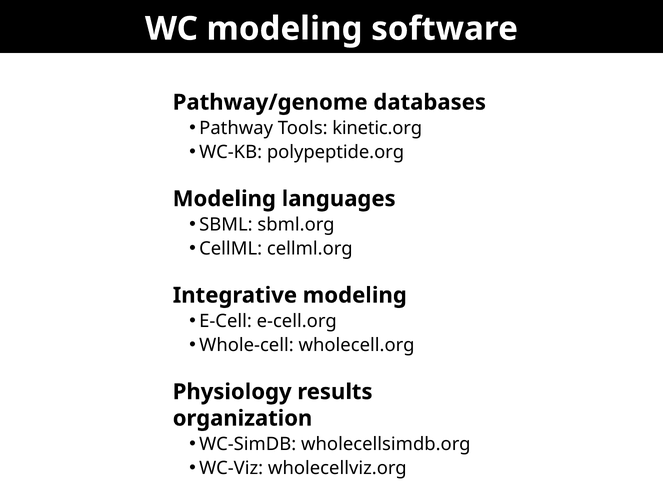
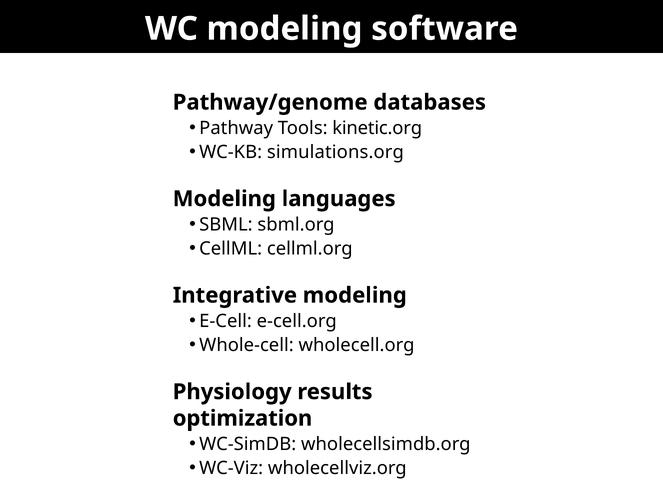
polypeptide.org: polypeptide.org -> simulations.org
organization: organization -> optimization
